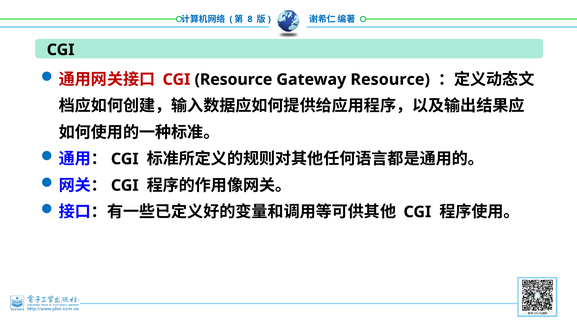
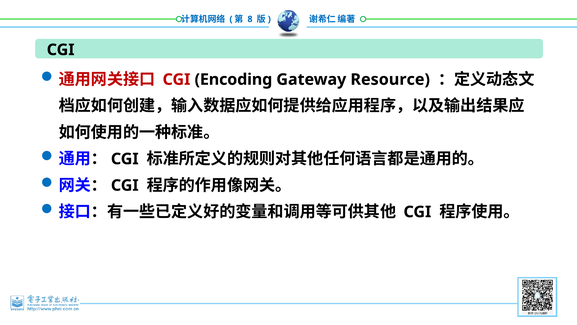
CGI Resource: Resource -> Encoding
